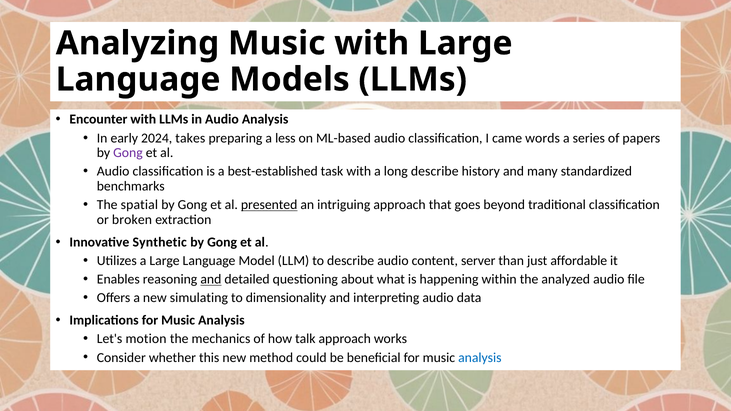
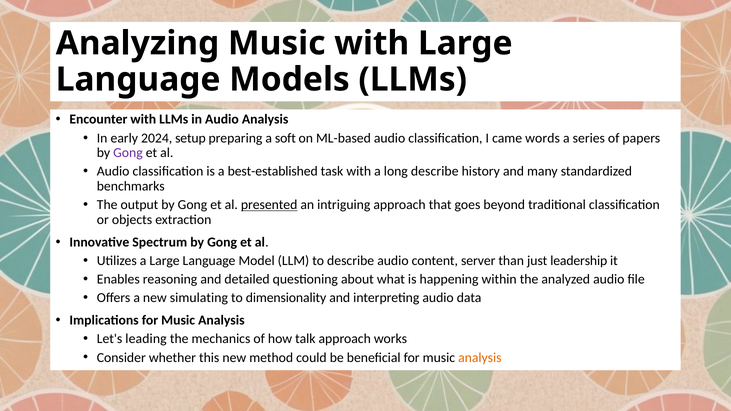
takes: takes -> setup
less: less -> soft
spatial: spatial -> output
broken: broken -> objects
Synthetic: Synthetic -> Spectrum
affordable: affordable -> leadership
and at (211, 279) underline: present -> none
motion: motion -> leading
analysis at (480, 358) colour: blue -> orange
